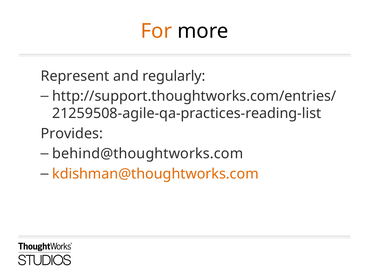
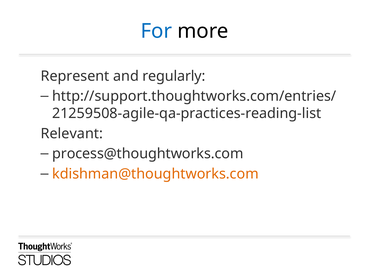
For colour: orange -> blue
Provides: Provides -> Relevant
behind@thoughtworks.com: behind@thoughtworks.com -> process@thoughtworks.com
